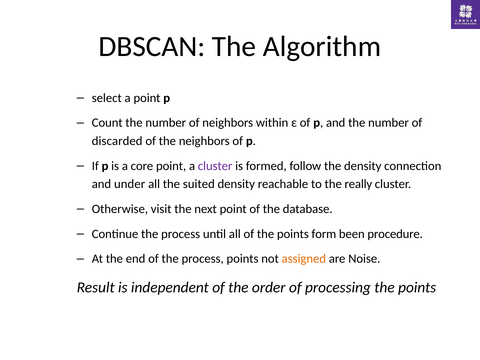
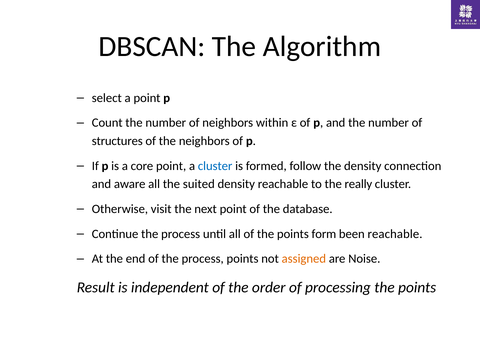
discarded: discarded -> structures
cluster at (215, 166) colour: purple -> blue
under: under -> aware
been procedure: procedure -> reachable
